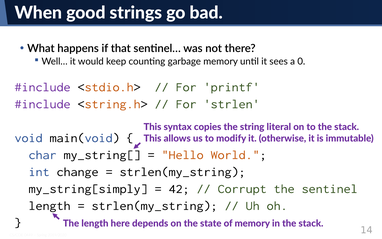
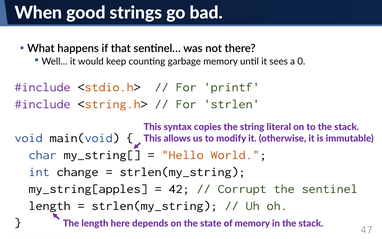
my_string[simply: my_string[simply -> my_string[apples
14: 14 -> 47
